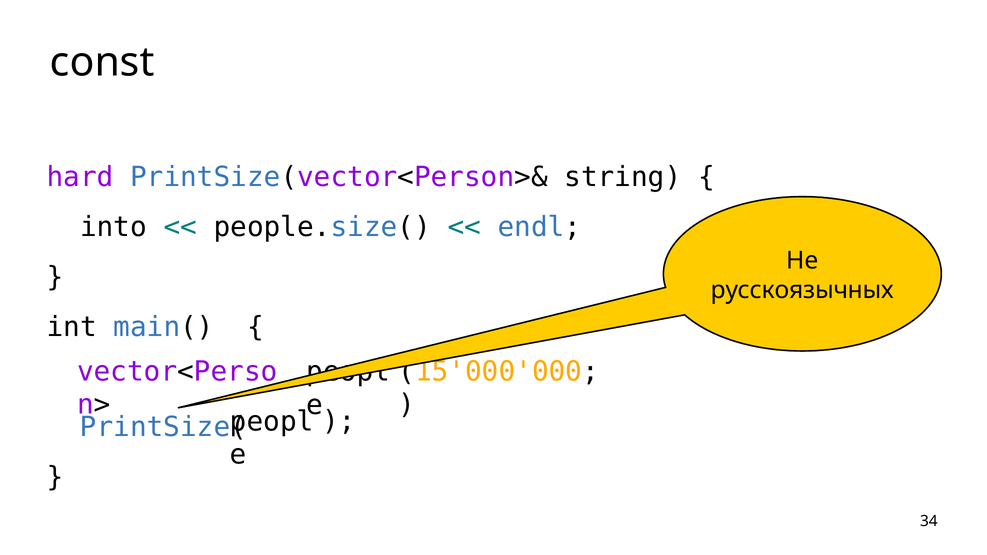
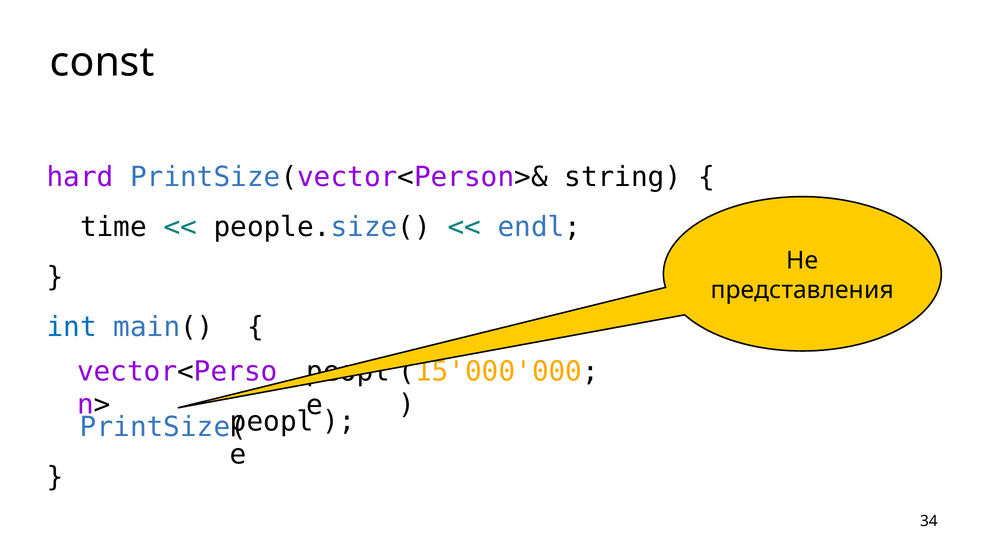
into: into -> time
русскоязычных: русскоязычных -> представления
int colour: black -> blue
